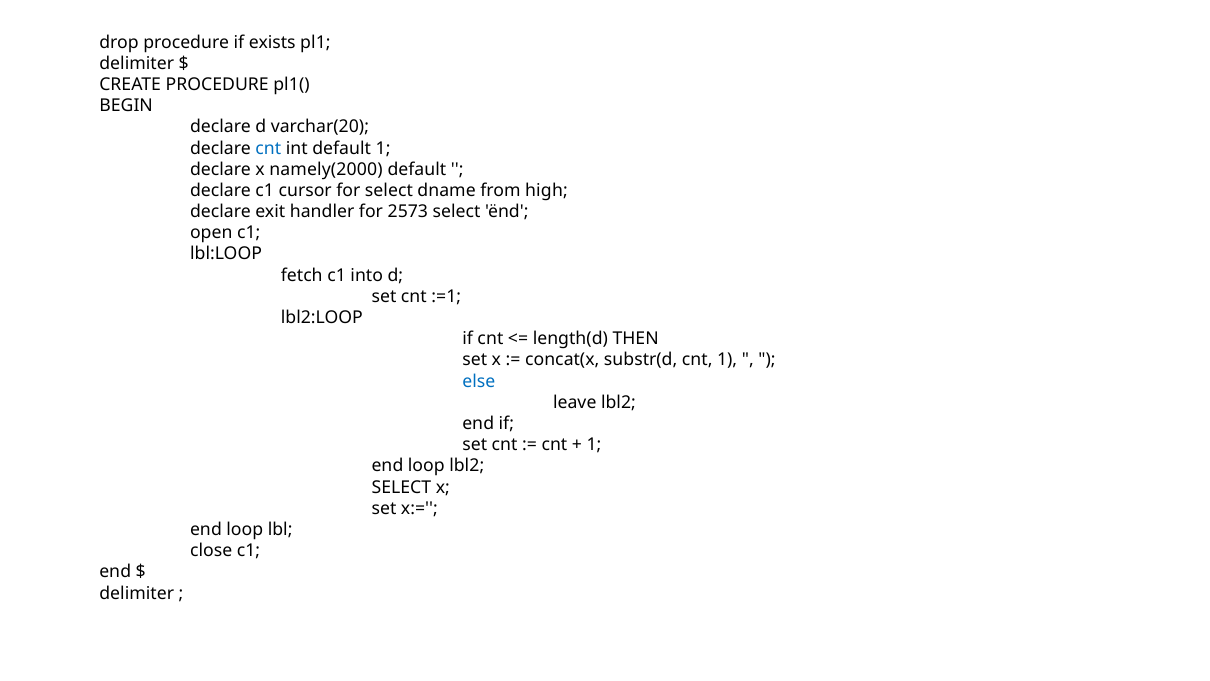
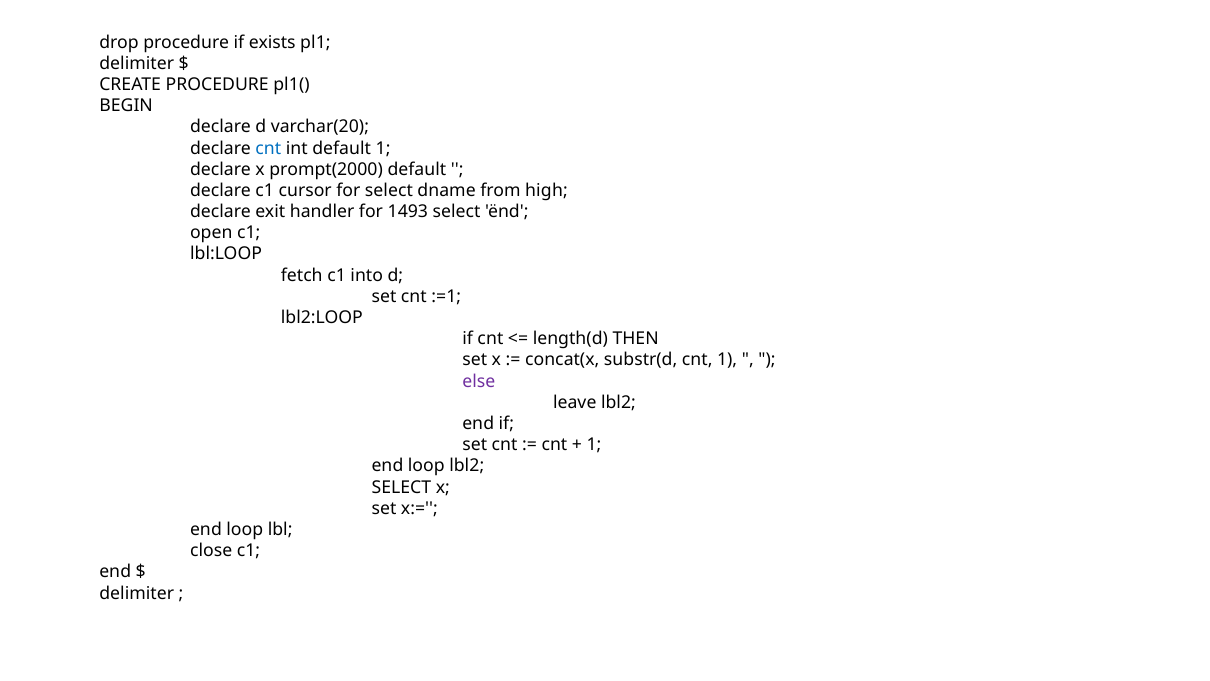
namely(2000: namely(2000 -> prompt(2000
2573: 2573 -> 1493
else colour: blue -> purple
